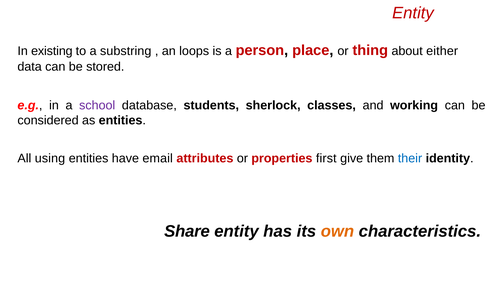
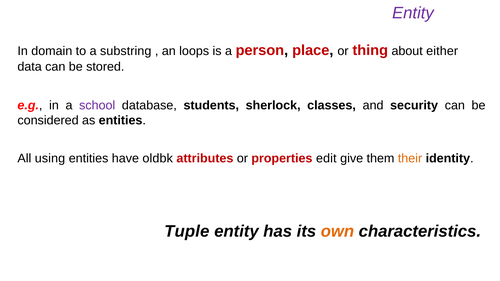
Entity at (413, 13) colour: red -> purple
existing: existing -> domain
working: working -> security
email: email -> oldbk
first: first -> edit
their colour: blue -> orange
Share: Share -> Tuple
